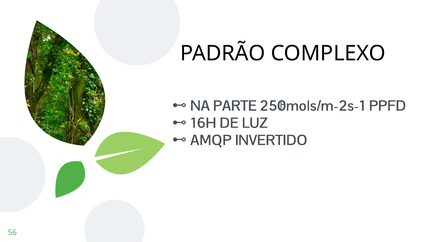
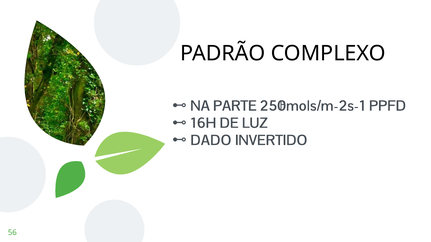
AMQP: AMQP -> DADO
